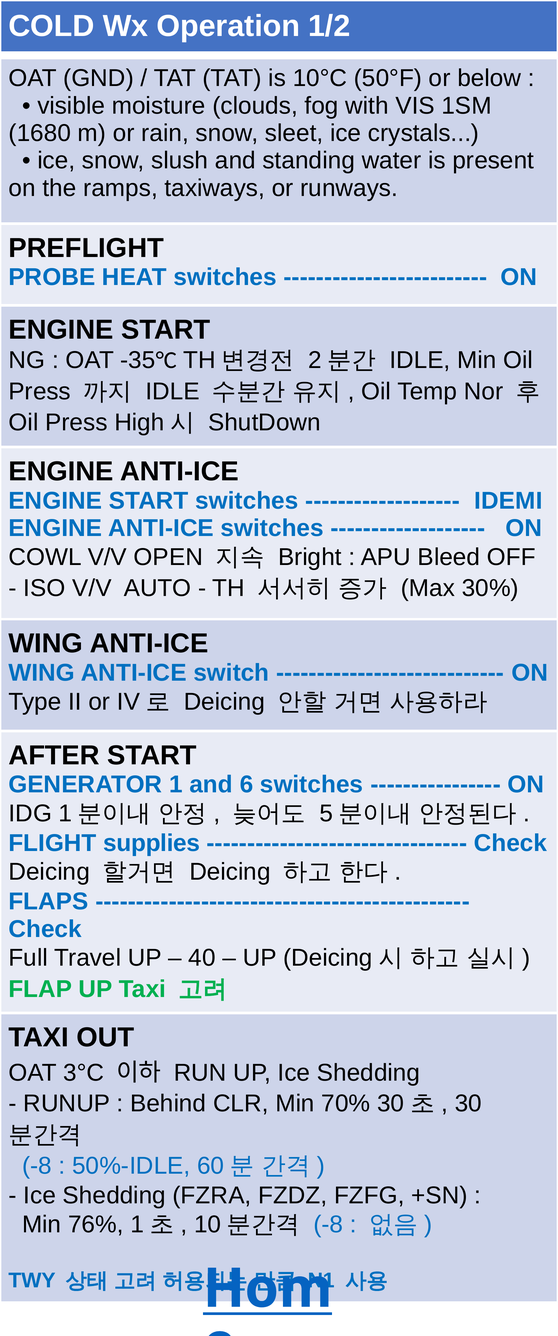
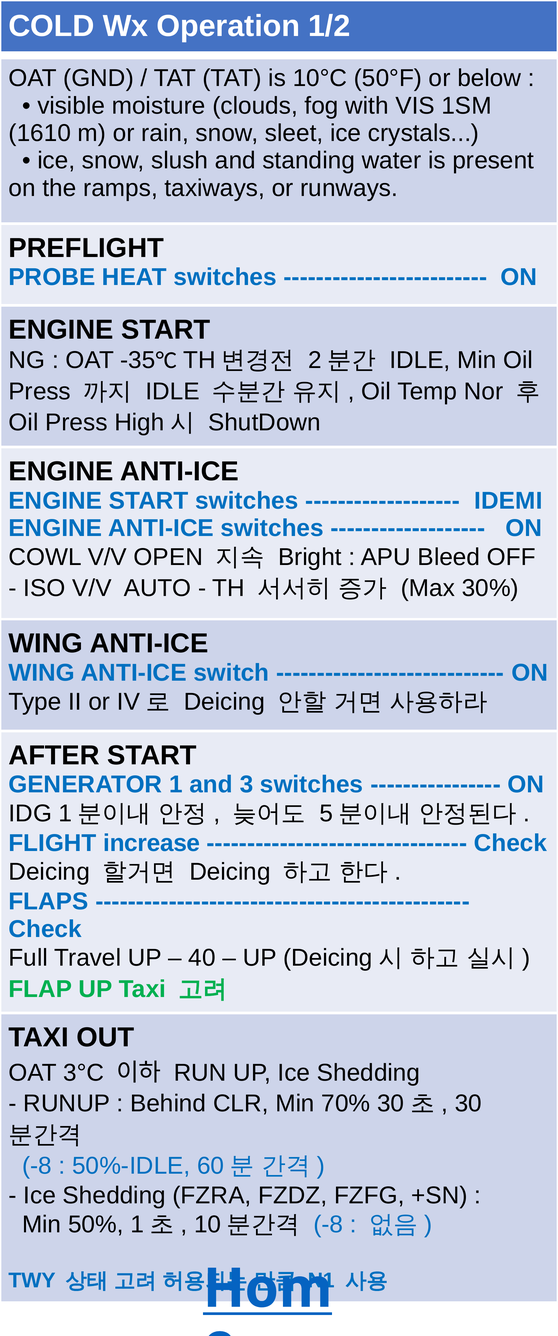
1680: 1680 -> 1610
6: 6 -> 3
supplies: supplies -> increase
76%: 76% -> 50%
